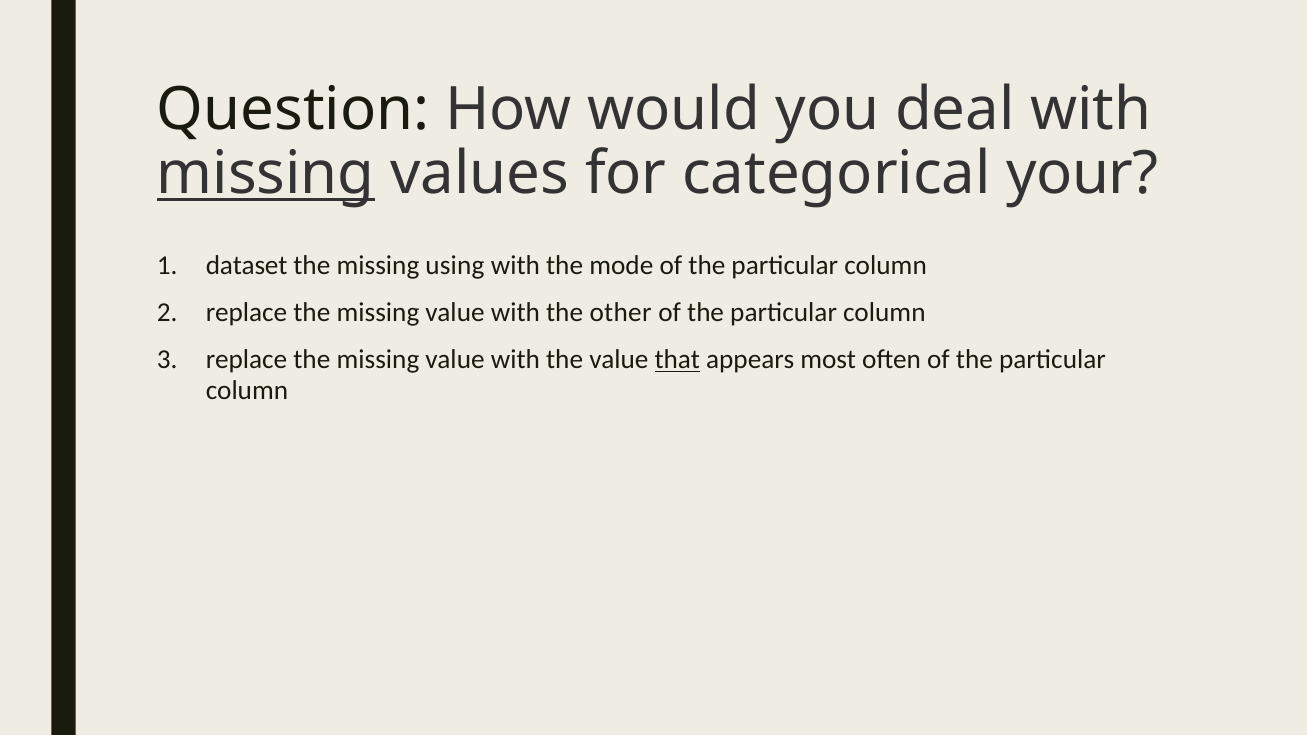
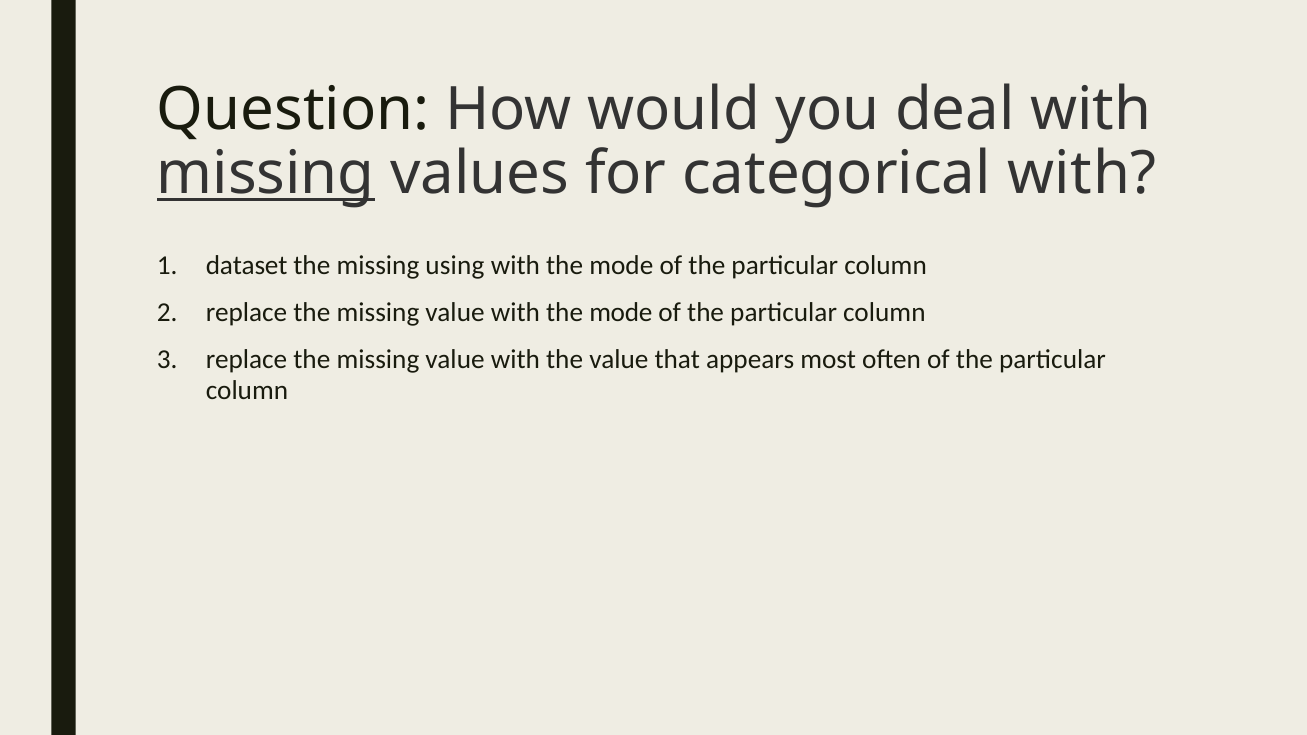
categorical your: your -> with
value with the other: other -> mode
that underline: present -> none
